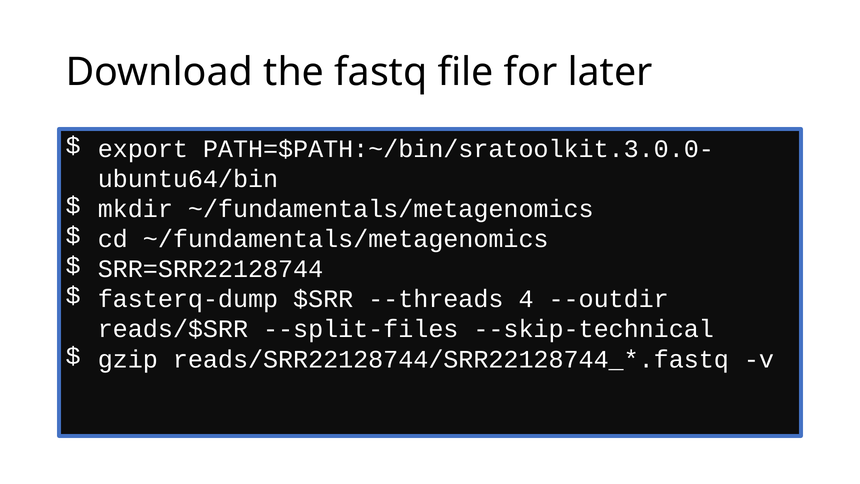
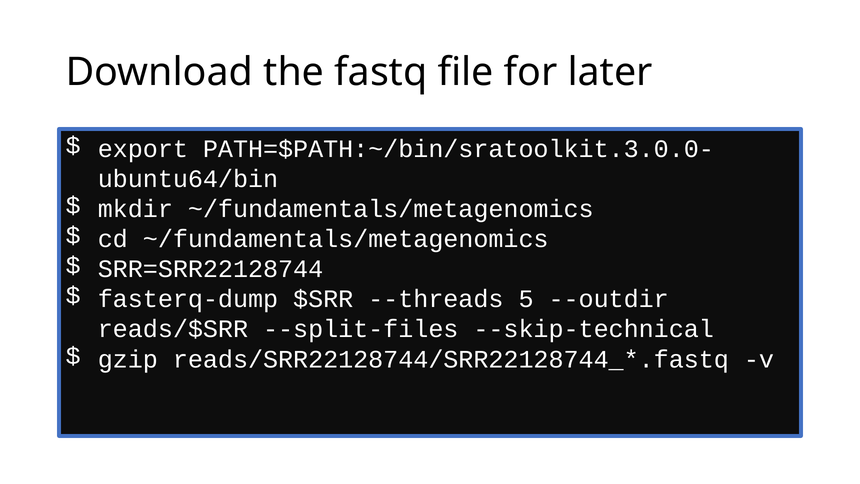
4: 4 -> 5
